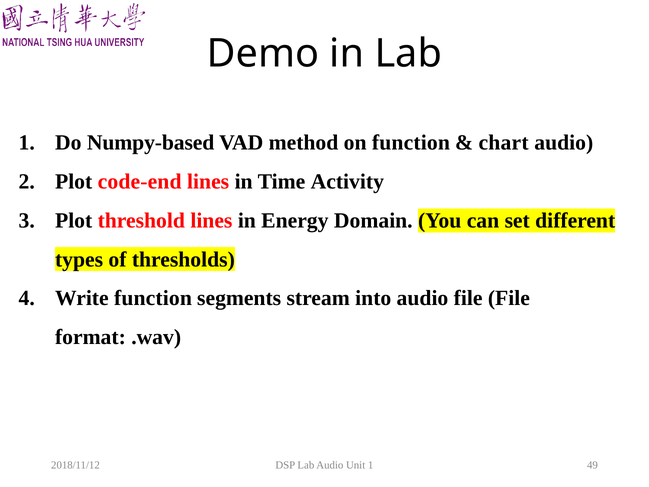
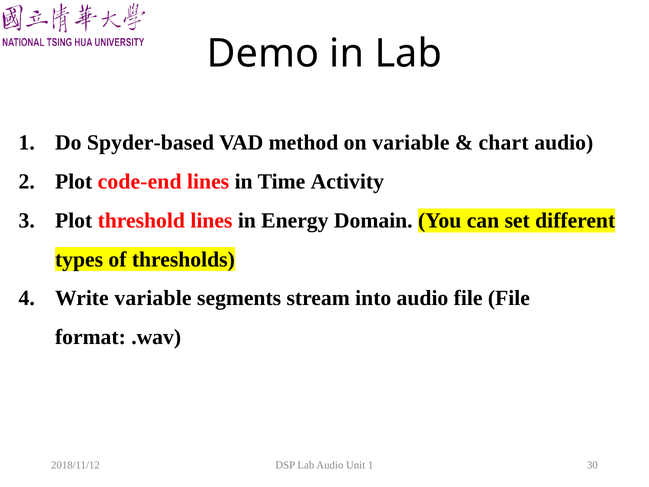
Numpy-based: Numpy-based -> Spyder-based
on function: function -> variable
Write function: function -> variable
49: 49 -> 30
